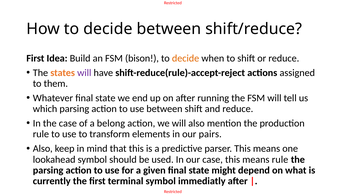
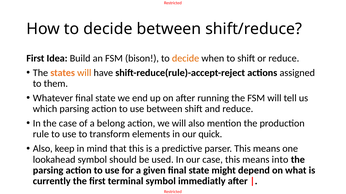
will at (84, 73) colour: purple -> orange
pairs: pairs -> quick
means rule: rule -> into
